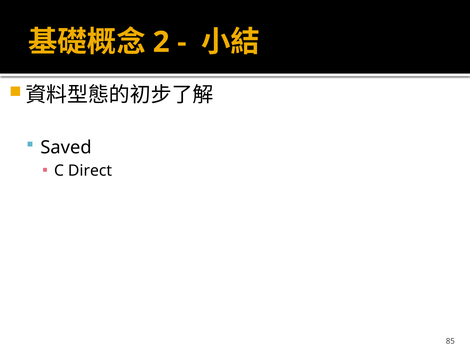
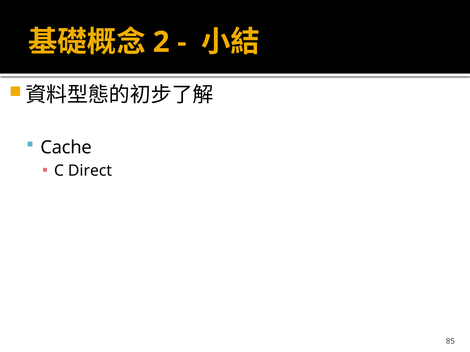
Saved: Saved -> Cache
